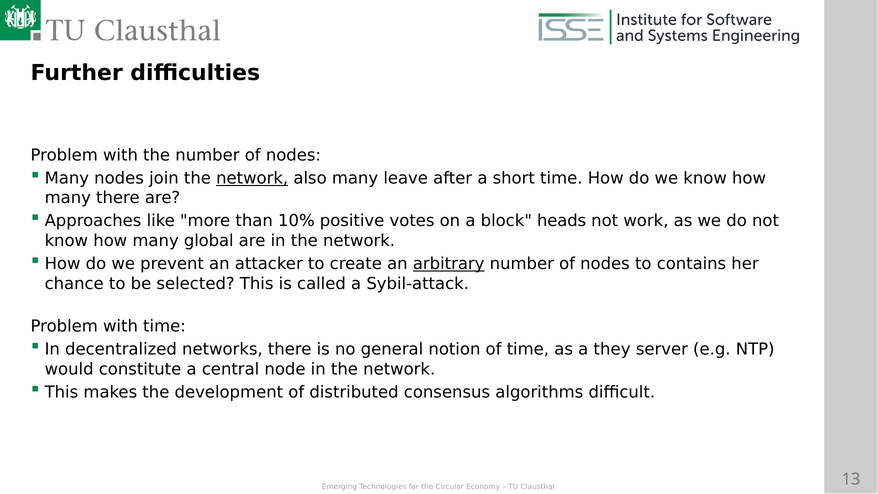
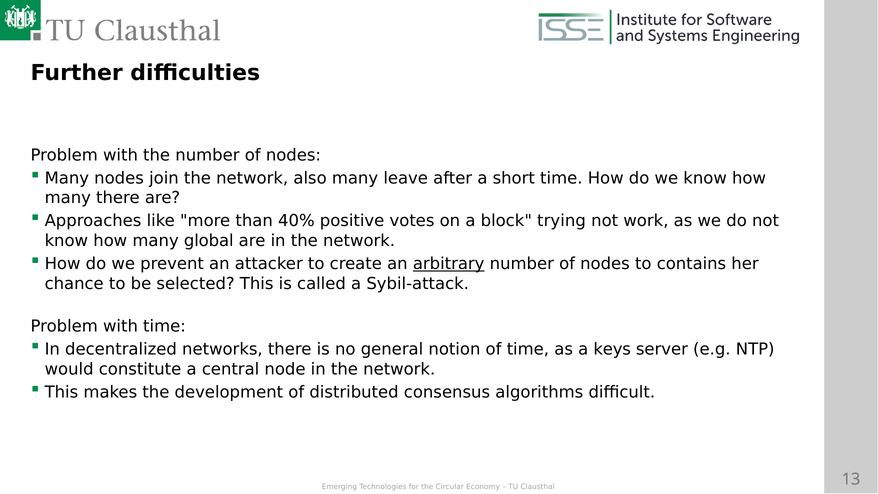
network at (252, 178) underline: present -> none
10%: 10% -> 40%
heads: heads -> trying
they: they -> keys
